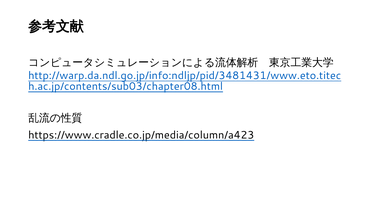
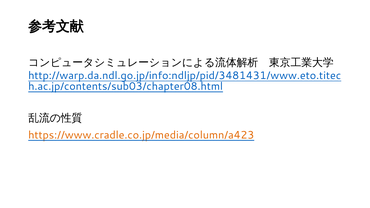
https://www.cradle.co.jp/media/column/a423 colour: black -> orange
